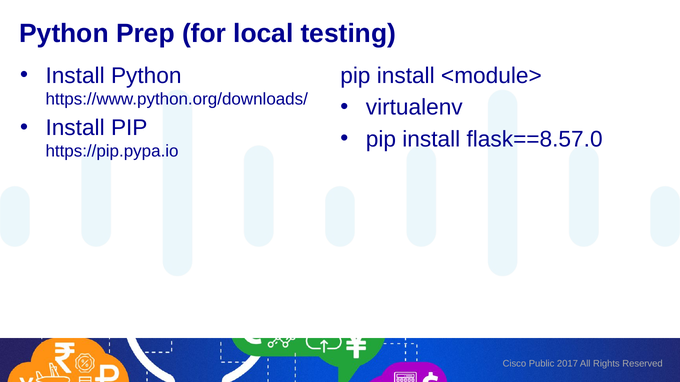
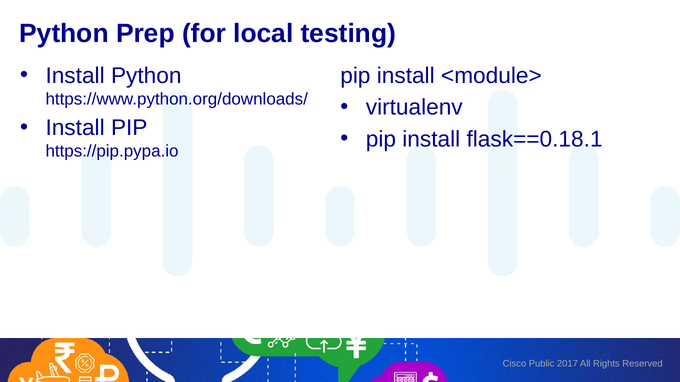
flask==8.57.0: flask==8.57.0 -> flask==0.18.1
